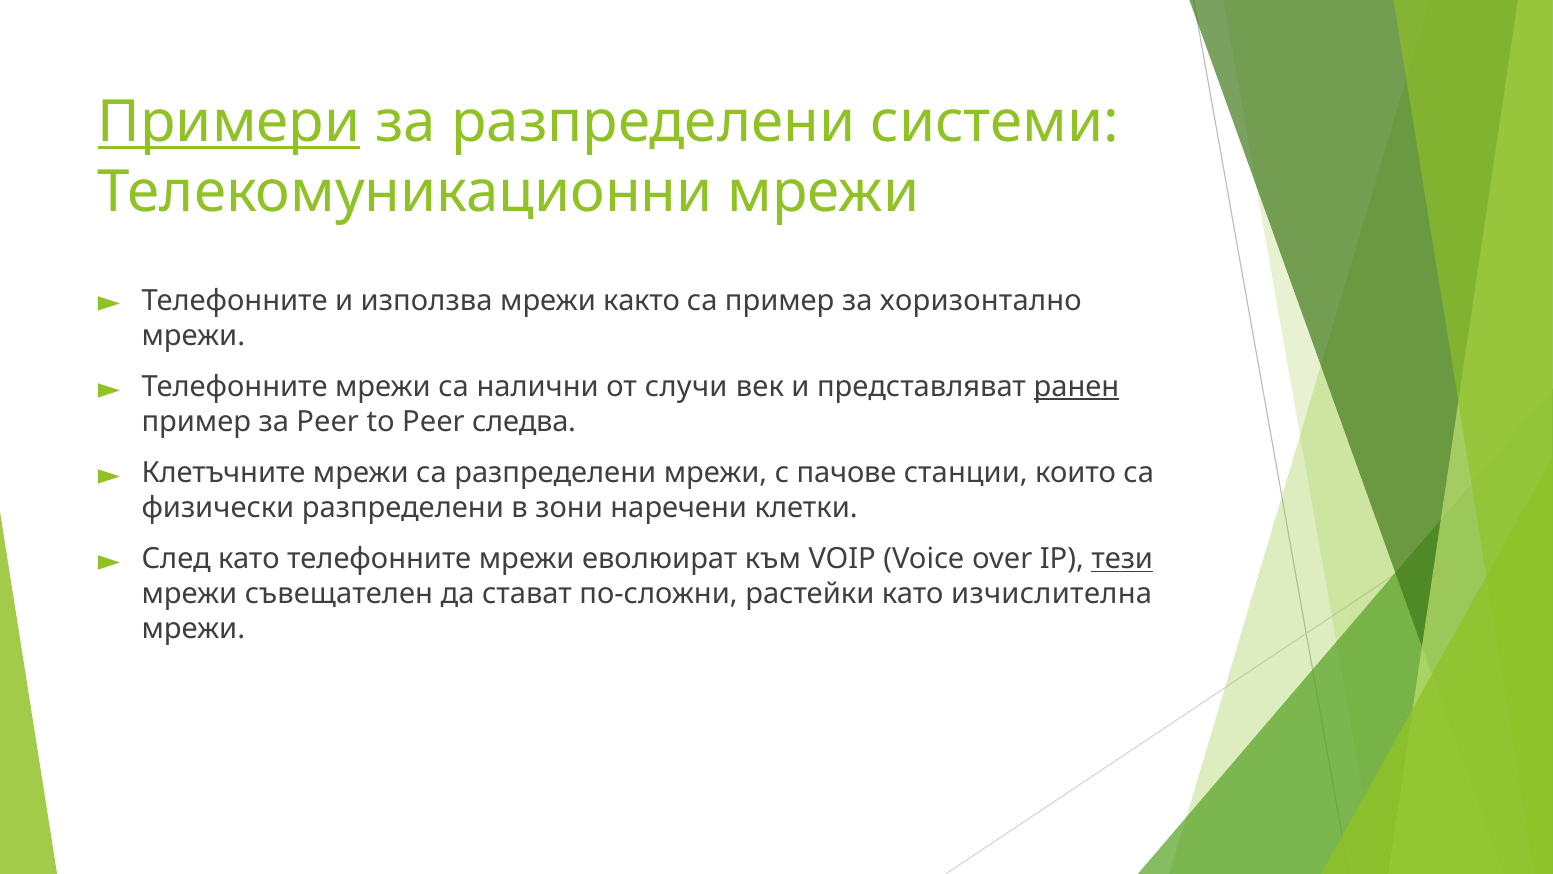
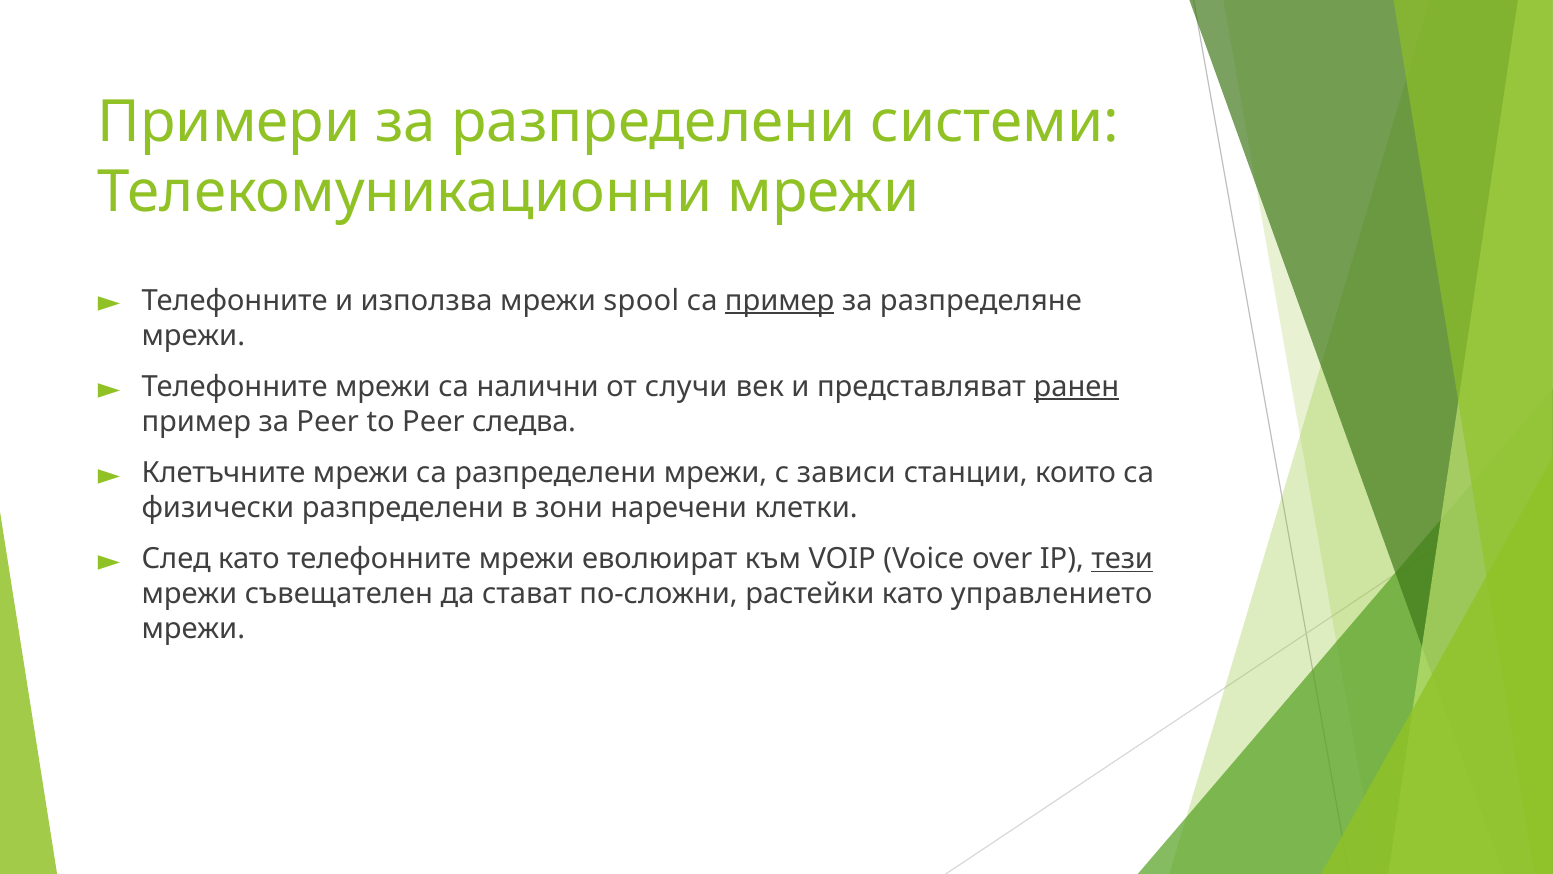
Примери underline: present -> none
както: както -> spool
пример at (780, 301) underline: none -> present
хоризонтално: хоризонтално -> разпределяне
пачове: пачове -> зависи
изчислителна: изчислителна -> управлението
